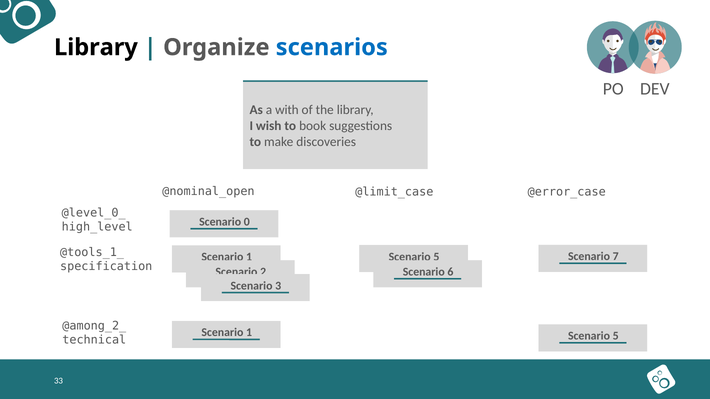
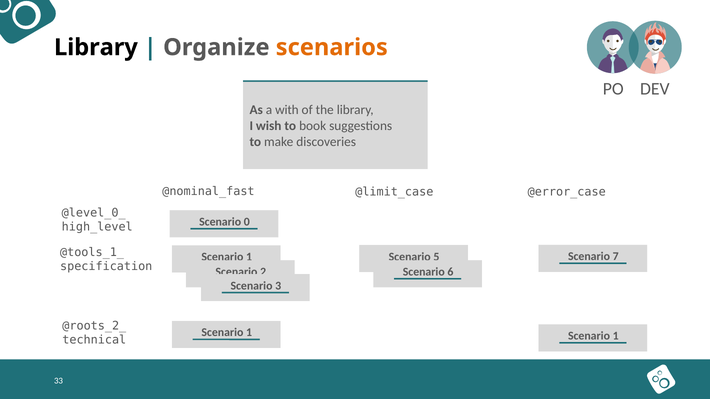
scenarios colour: blue -> orange
@nominal_open: @nominal_open -> @nominal_fast
@among_2_: @among_2_ -> @roots_2_
5 at (616, 336): 5 -> 1
